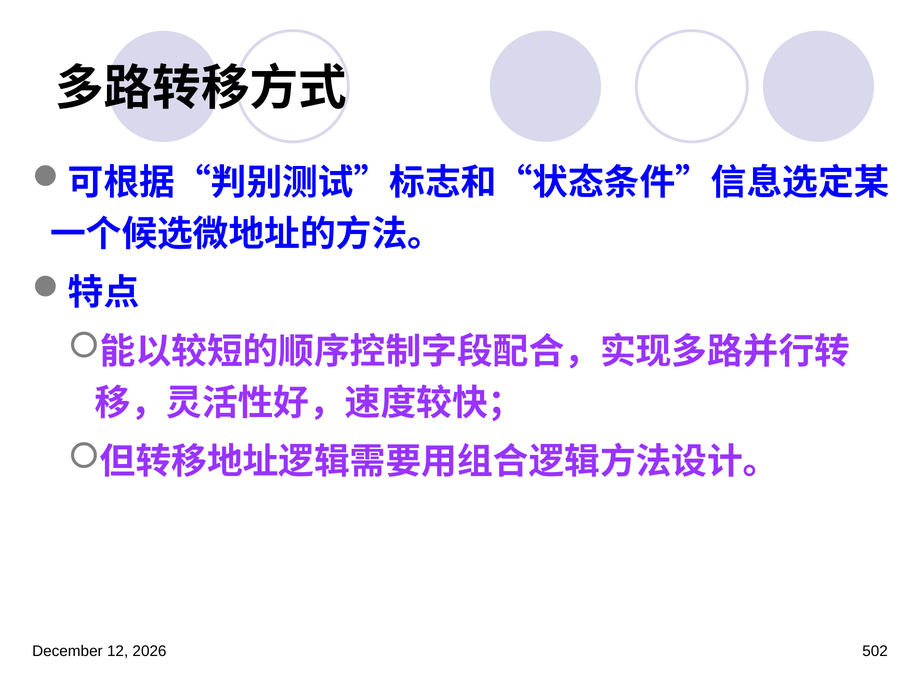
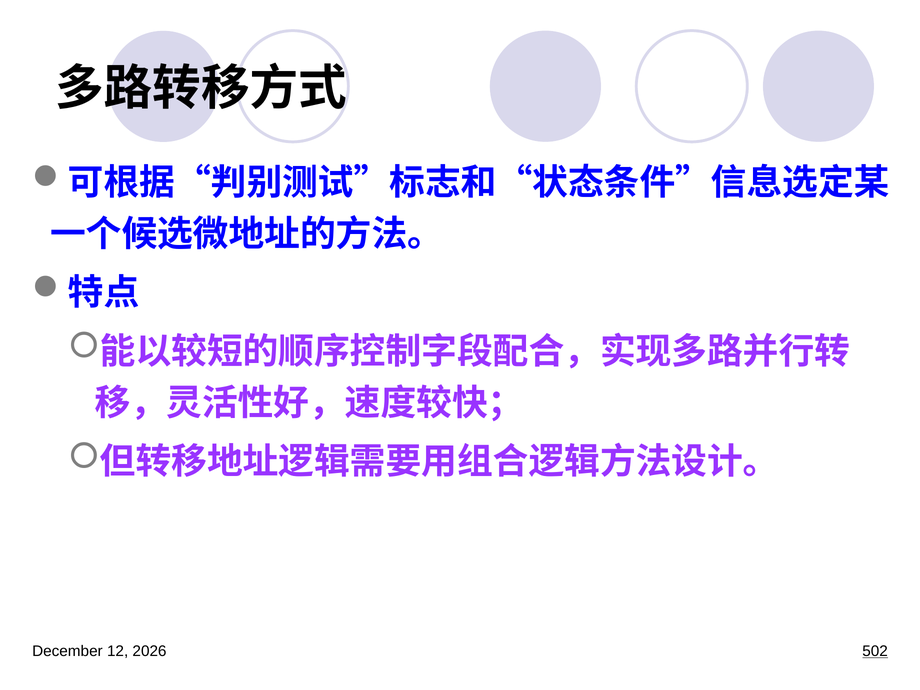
502 underline: none -> present
